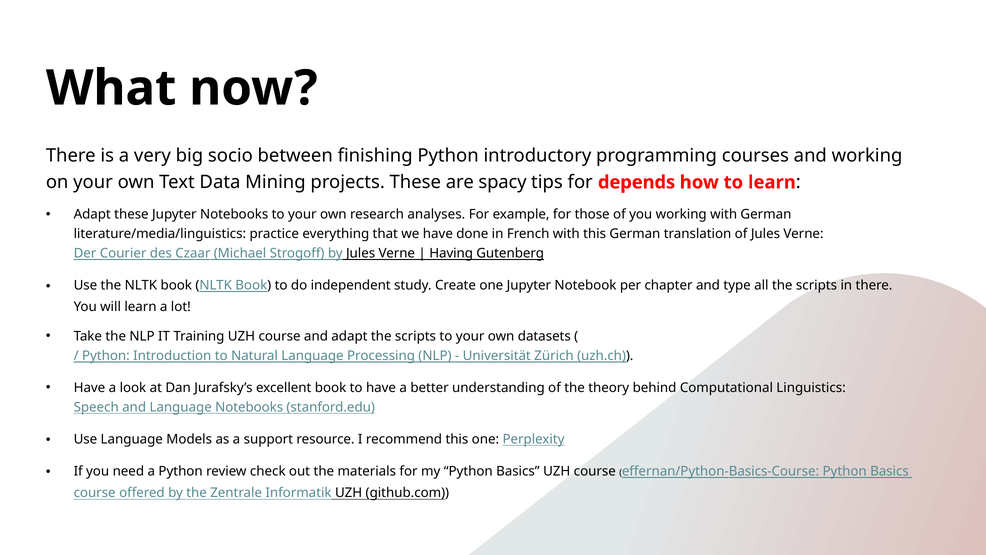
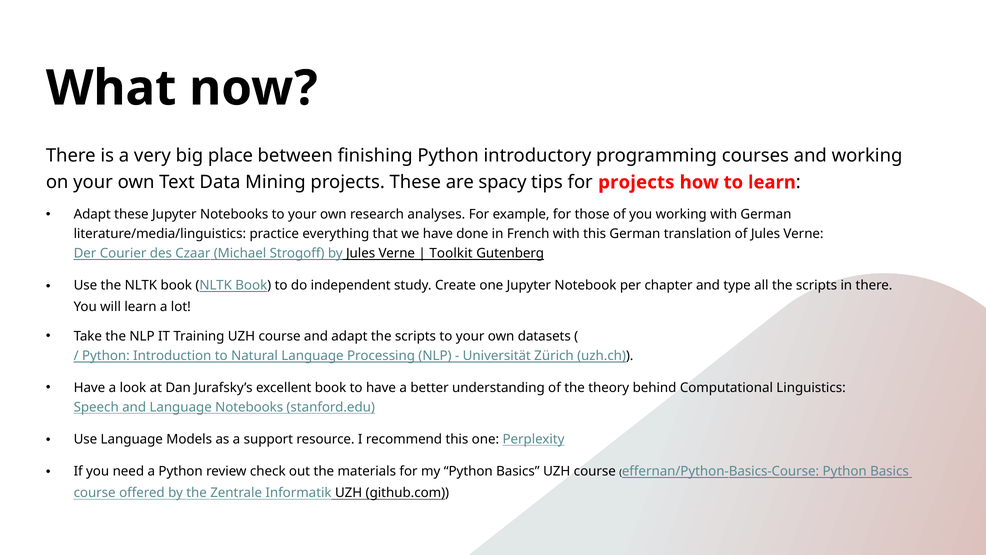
socio: socio -> place
for depends: depends -> projects
Having: Having -> Toolkit
